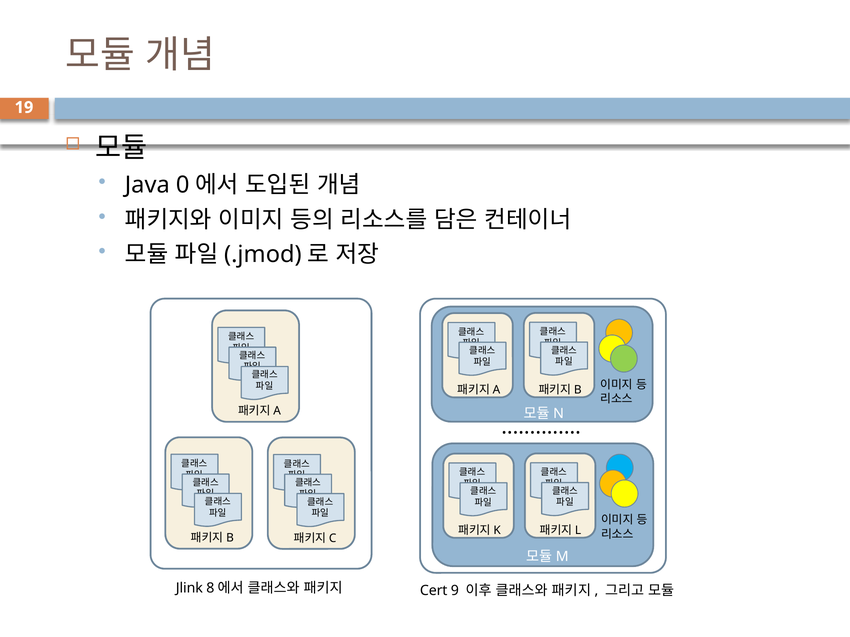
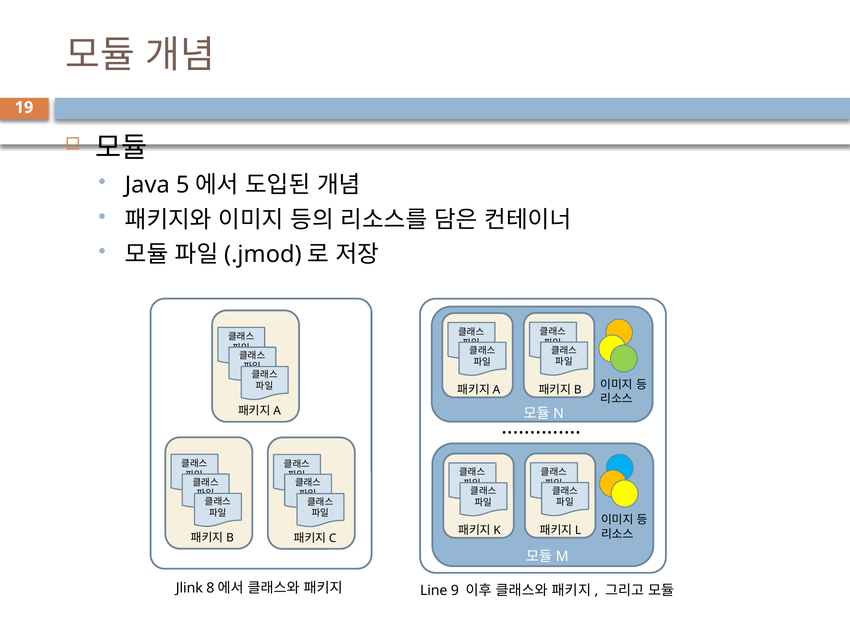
0: 0 -> 5
Cert: Cert -> Line
